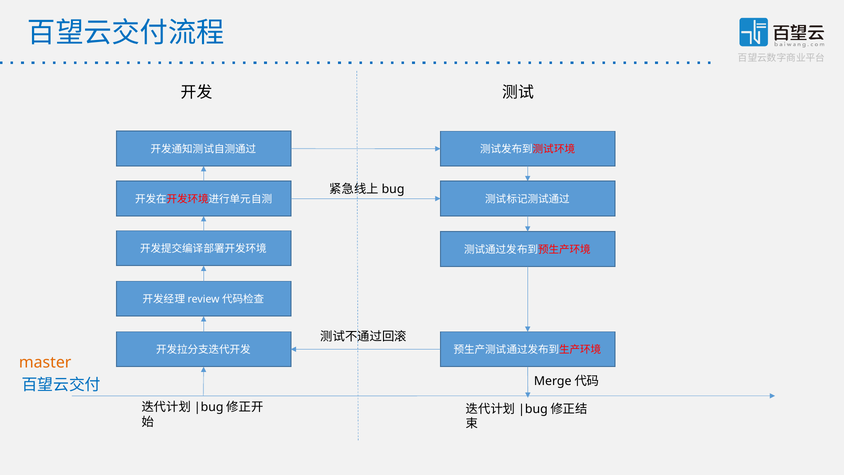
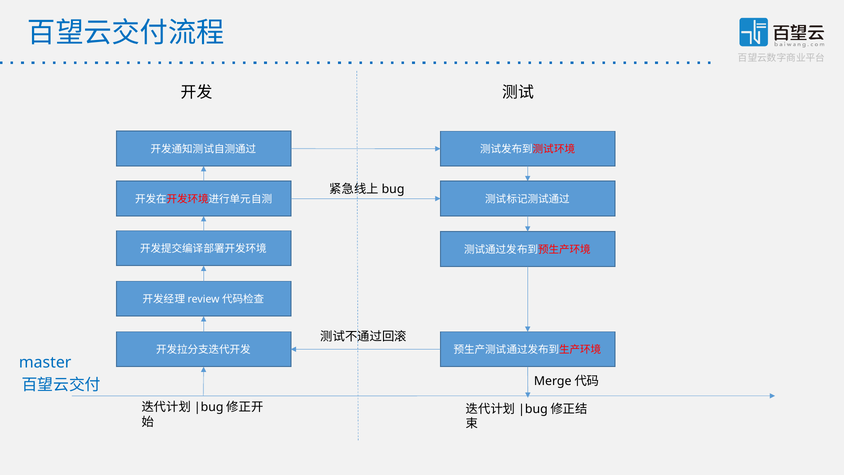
master colour: orange -> blue
